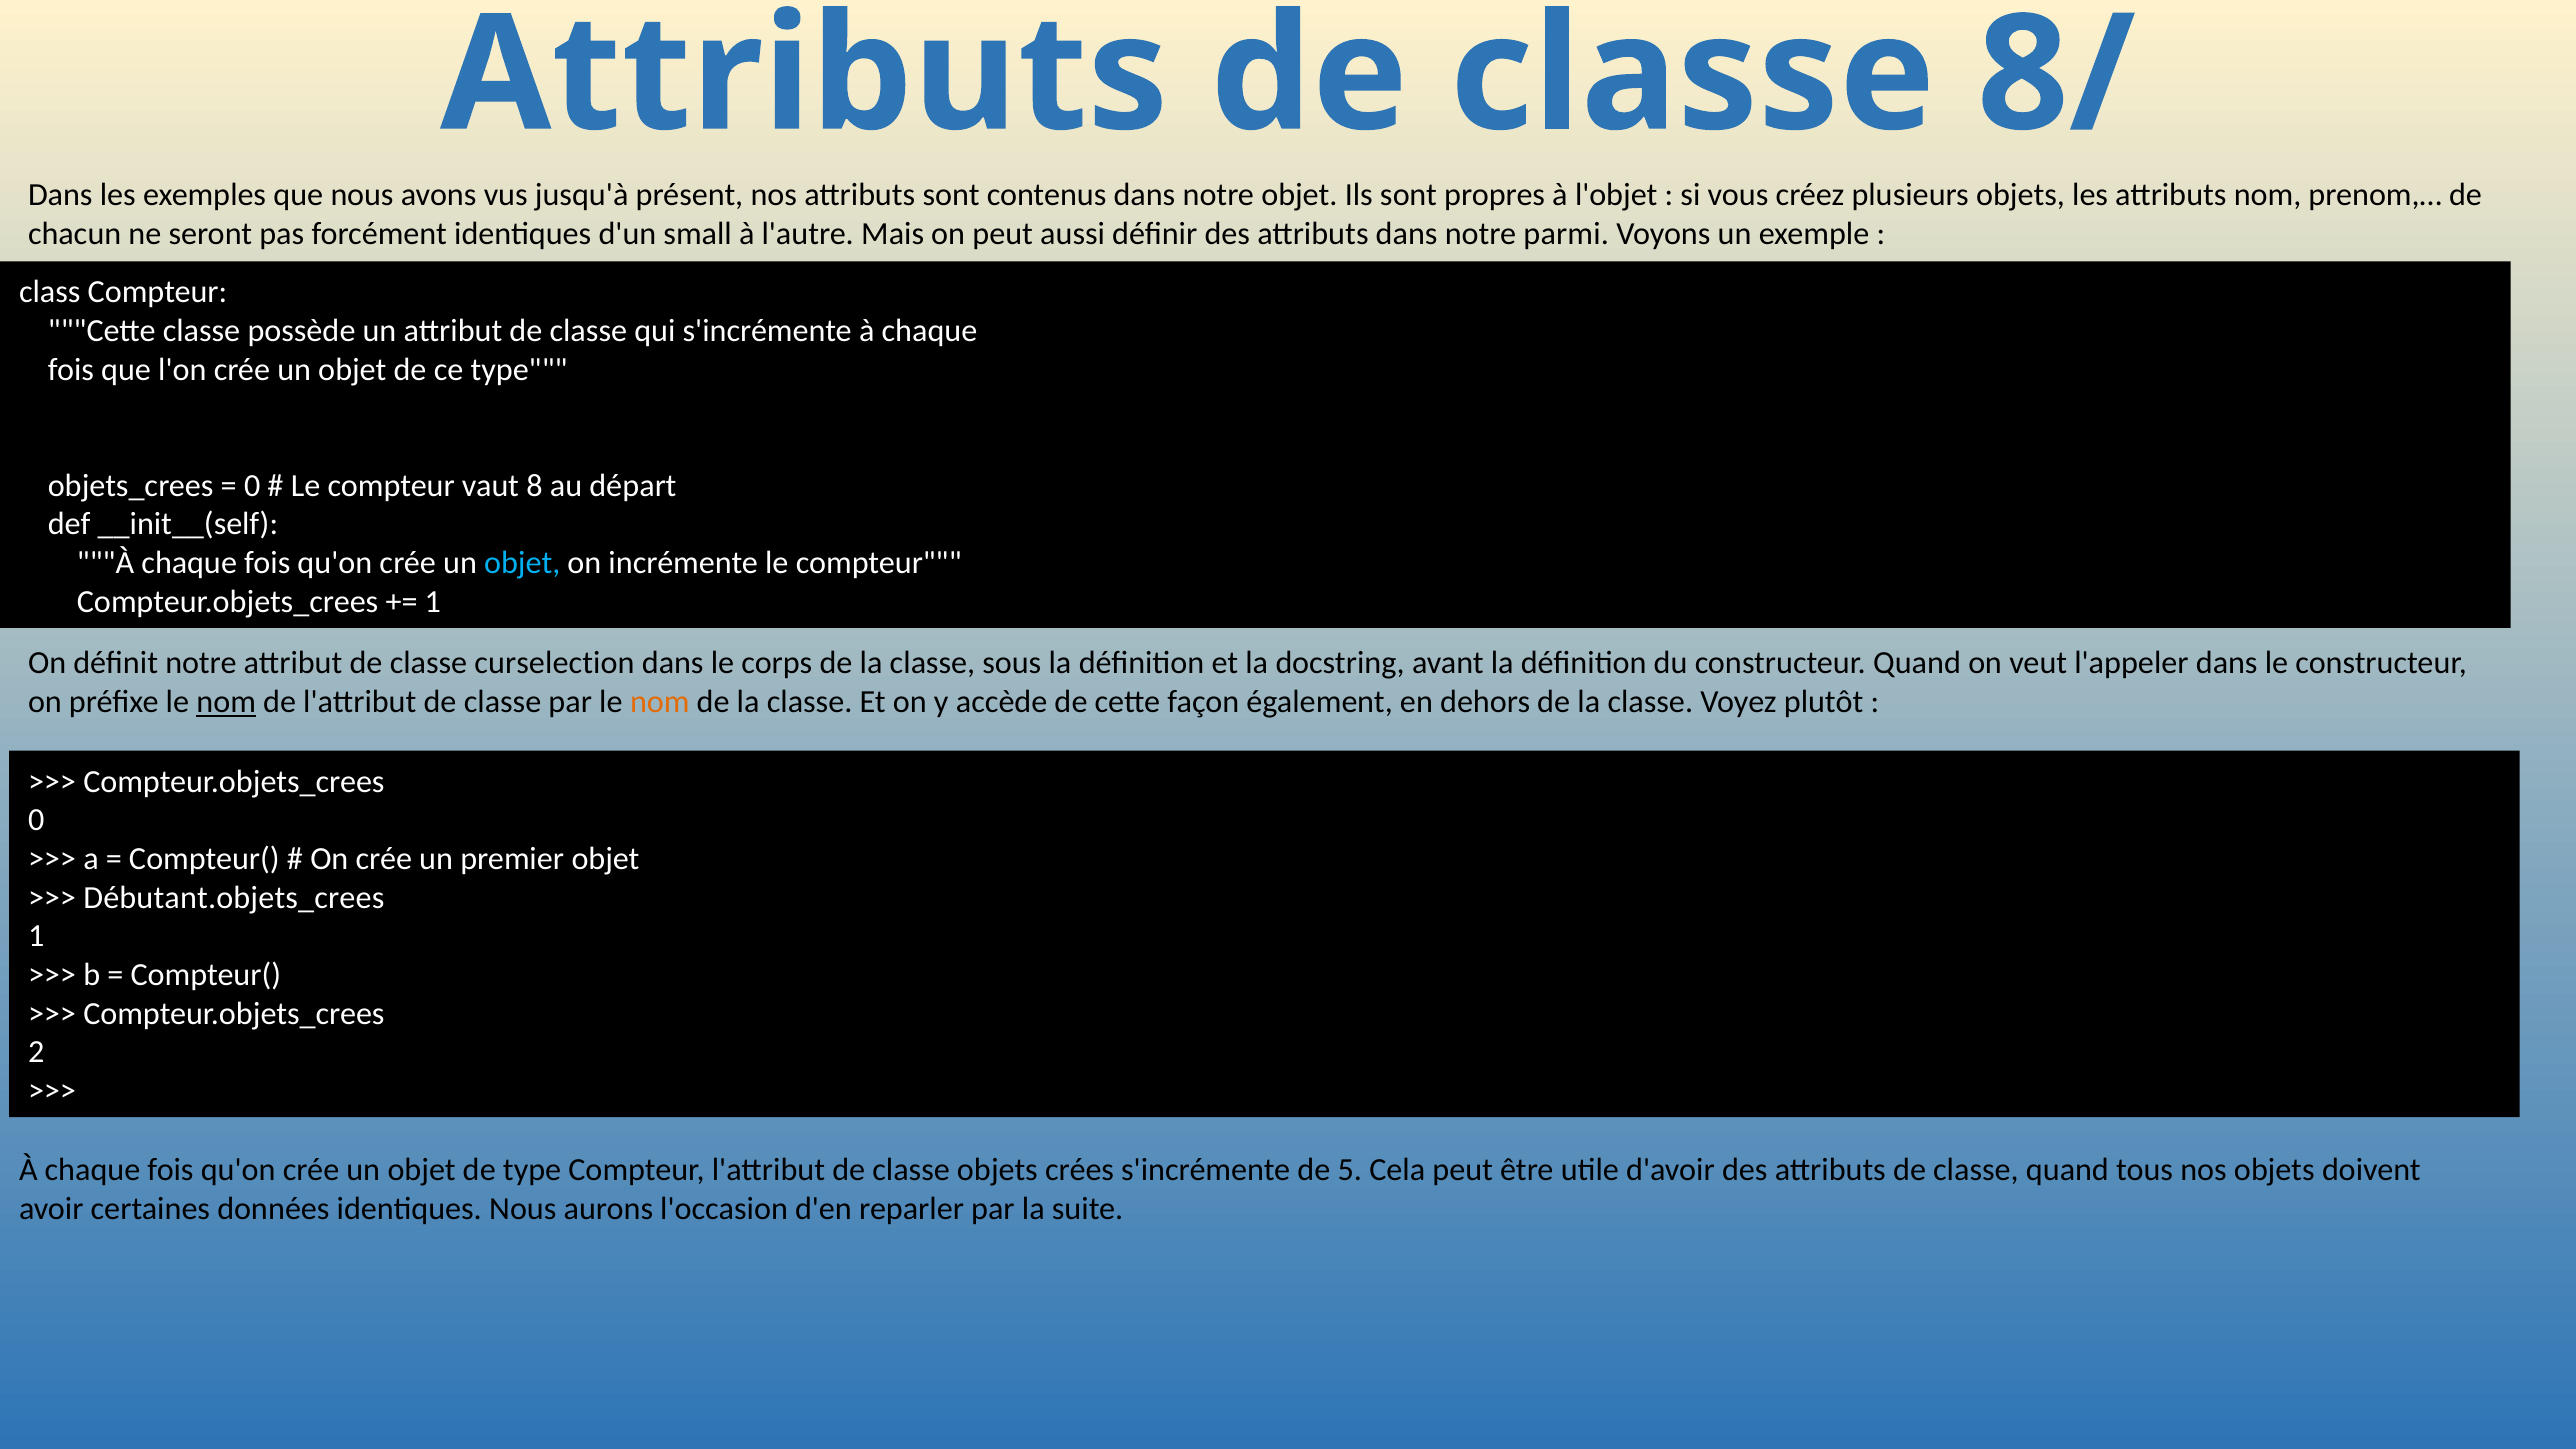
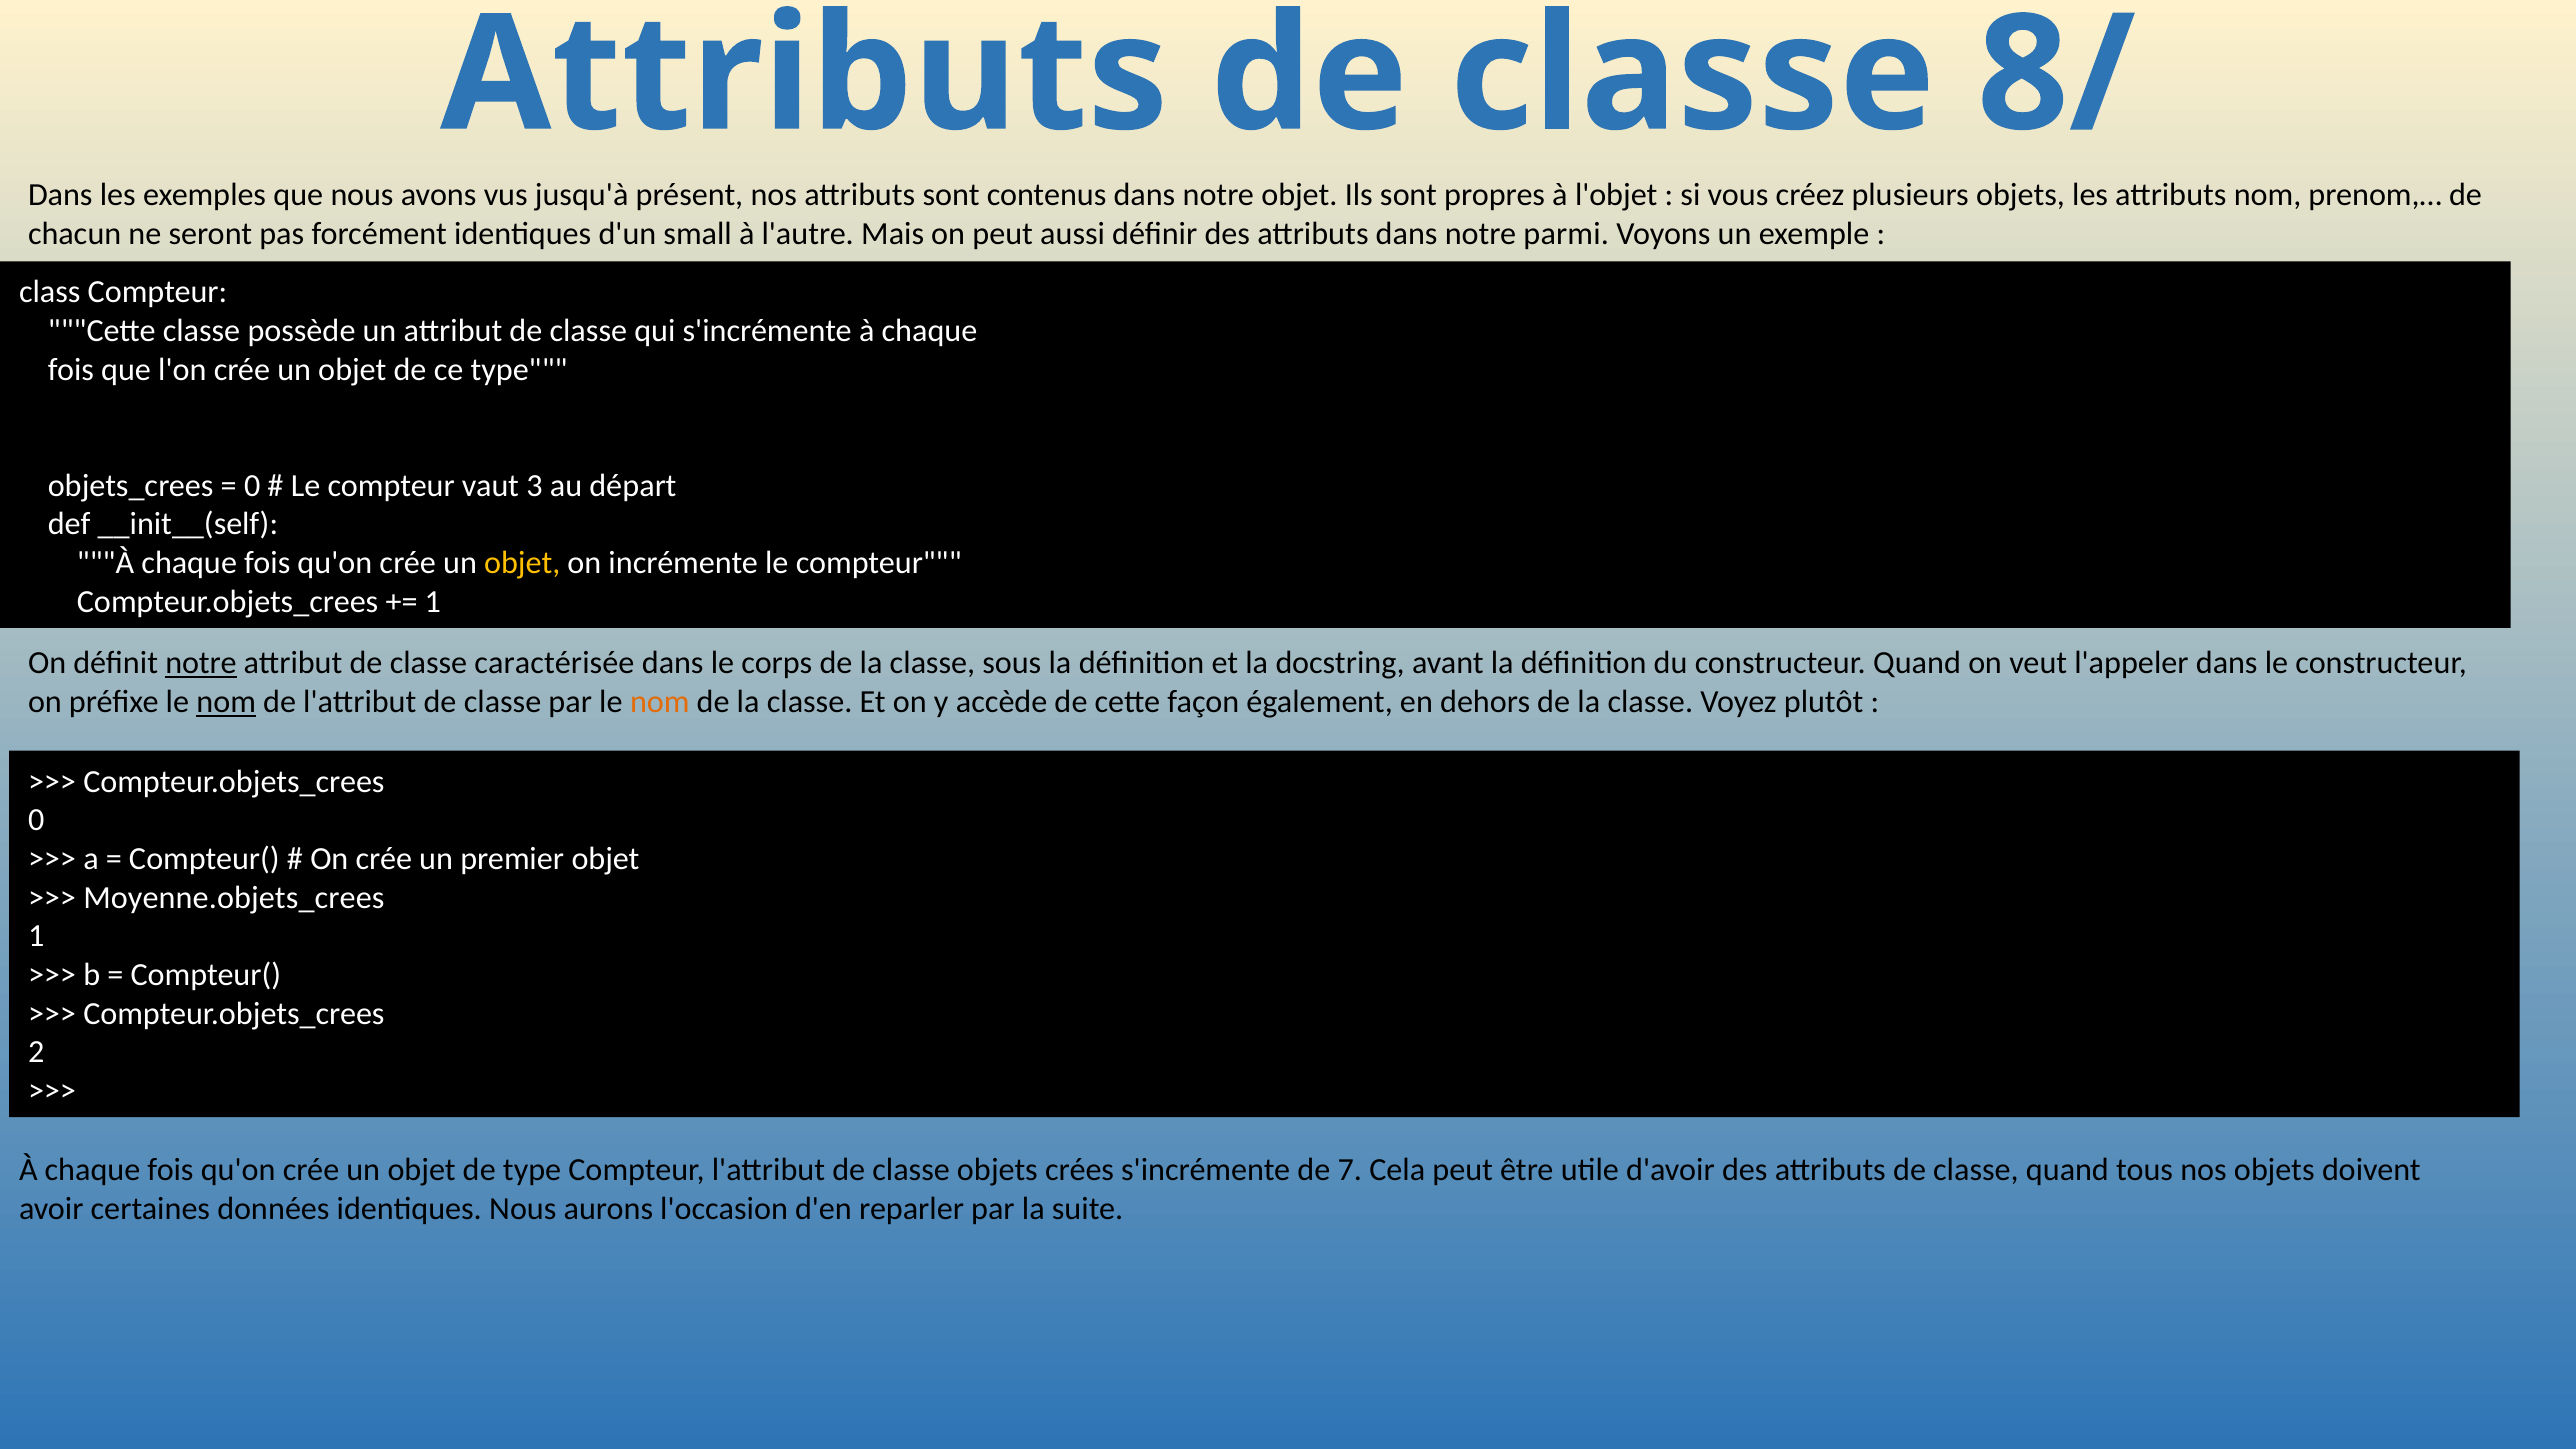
8: 8 -> 3
objet at (522, 563) colour: light blue -> yellow
notre at (201, 663) underline: none -> present
curselection: curselection -> caractérisée
Débutant.objets_crees: Débutant.objets_crees -> Moyenne.objets_crees
5: 5 -> 7
